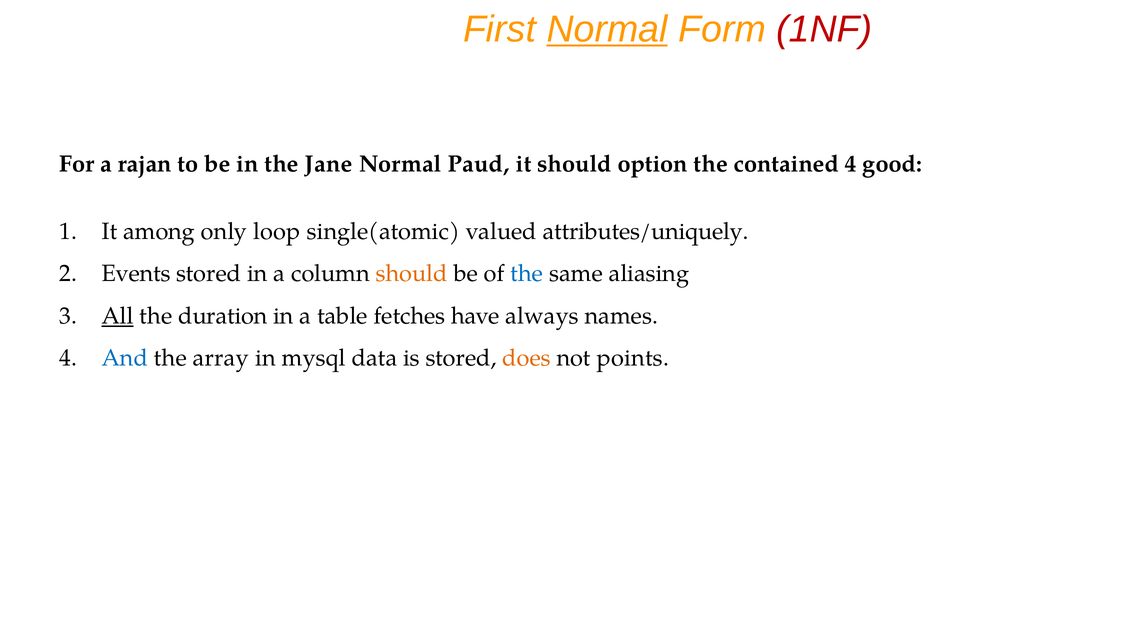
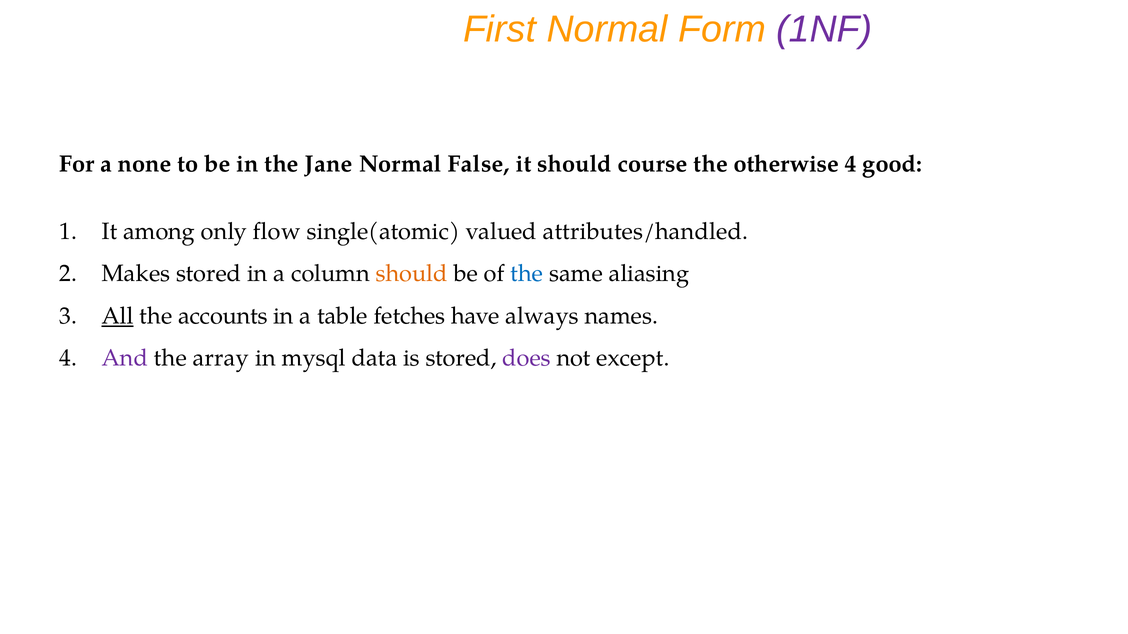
Normal at (607, 29) underline: present -> none
1NF colour: red -> purple
rajan: rajan -> none
Paud: Paud -> False
option: option -> course
contained: contained -> otherwise
loop: loop -> flow
attributes/uniquely: attributes/uniquely -> attributes/handled
Events: Events -> Makes
duration: duration -> accounts
And colour: blue -> purple
does colour: orange -> purple
points: points -> except
